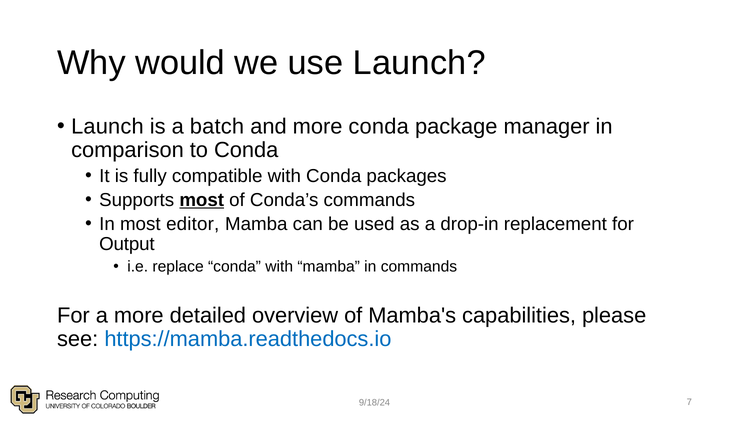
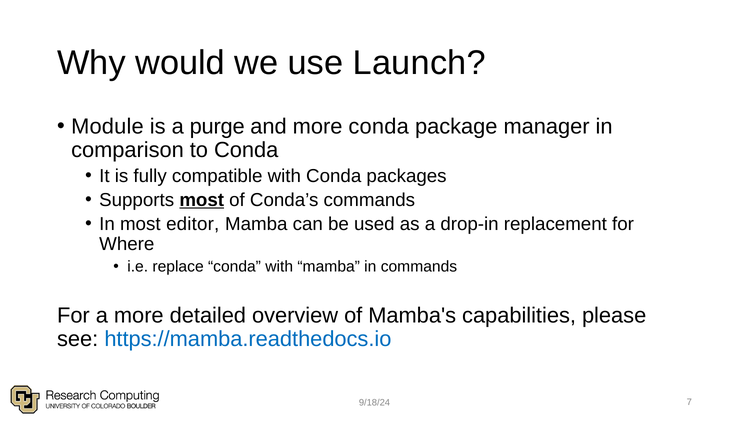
Launch at (107, 127): Launch -> Module
batch: batch -> purge
Output: Output -> Where
